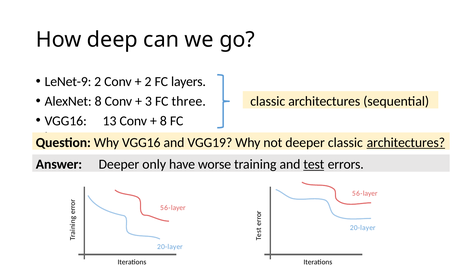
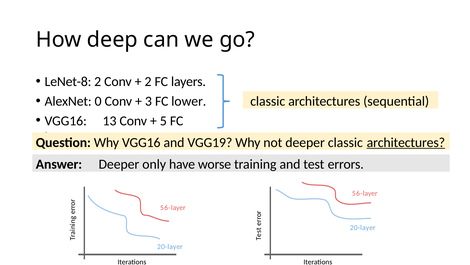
LeNet-9: LeNet-9 -> LeNet-8
AlexNet 8: 8 -> 0
three: three -> lower
8 at (163, 121): 8 -> 5
test underline: present -> none
